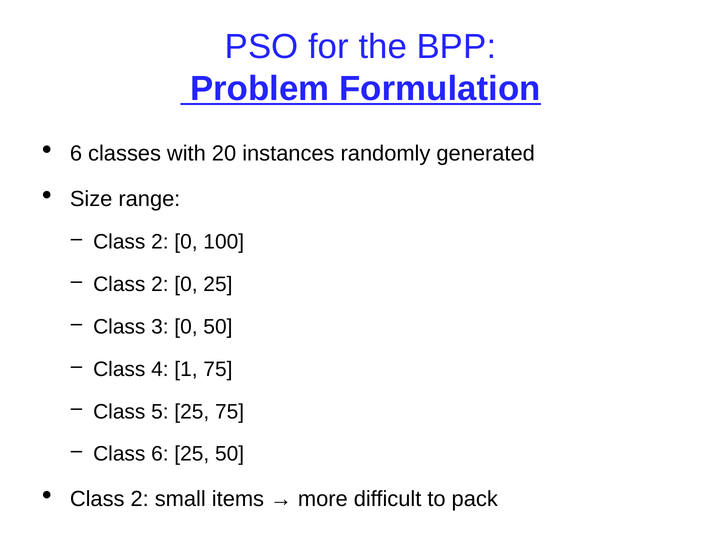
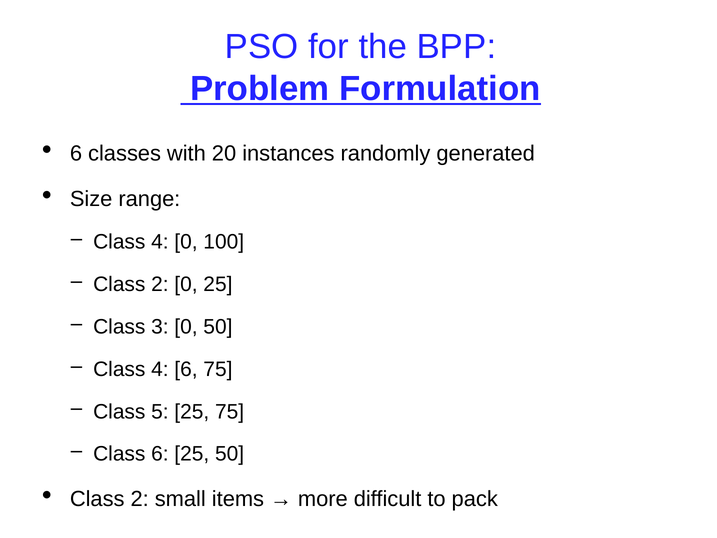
2 at (160, 242): 2 -> 4
4 1: 1 -> 6
